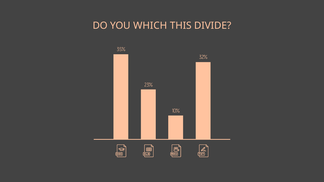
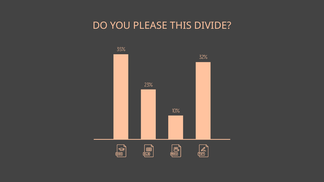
WHICH: WHICH -> PLEASE
